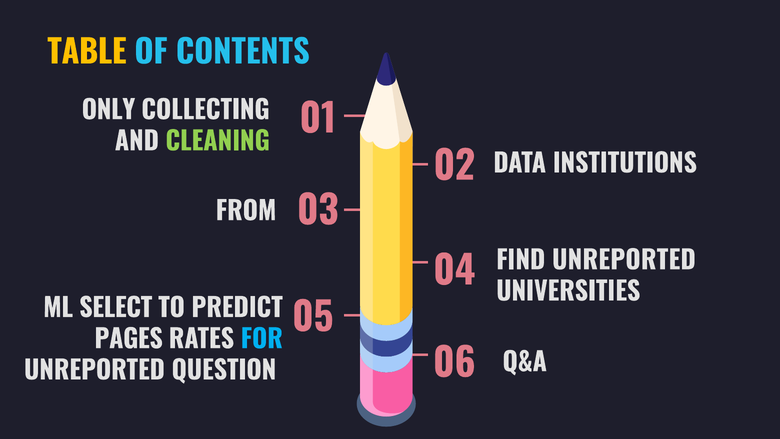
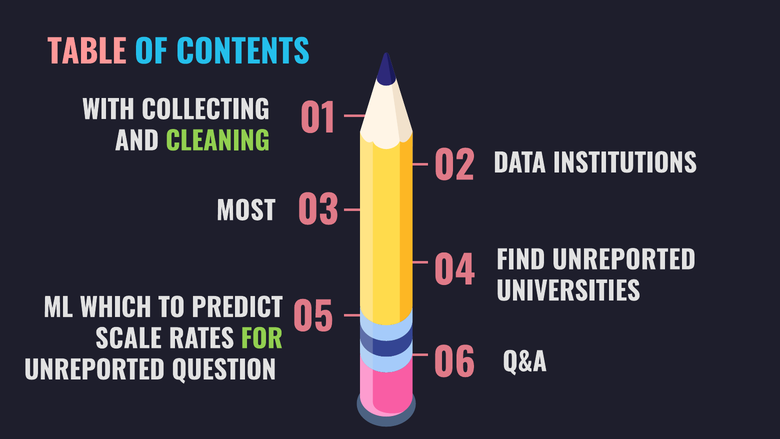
TABLE colour: yellow -> pink
ONLY: ONLY -> WITH
FROM: FROM -> MOST
SELECT: SELECT -> WHICH
PAGES: PAGES -> SCALE
FOR colour: light blue -> light green
